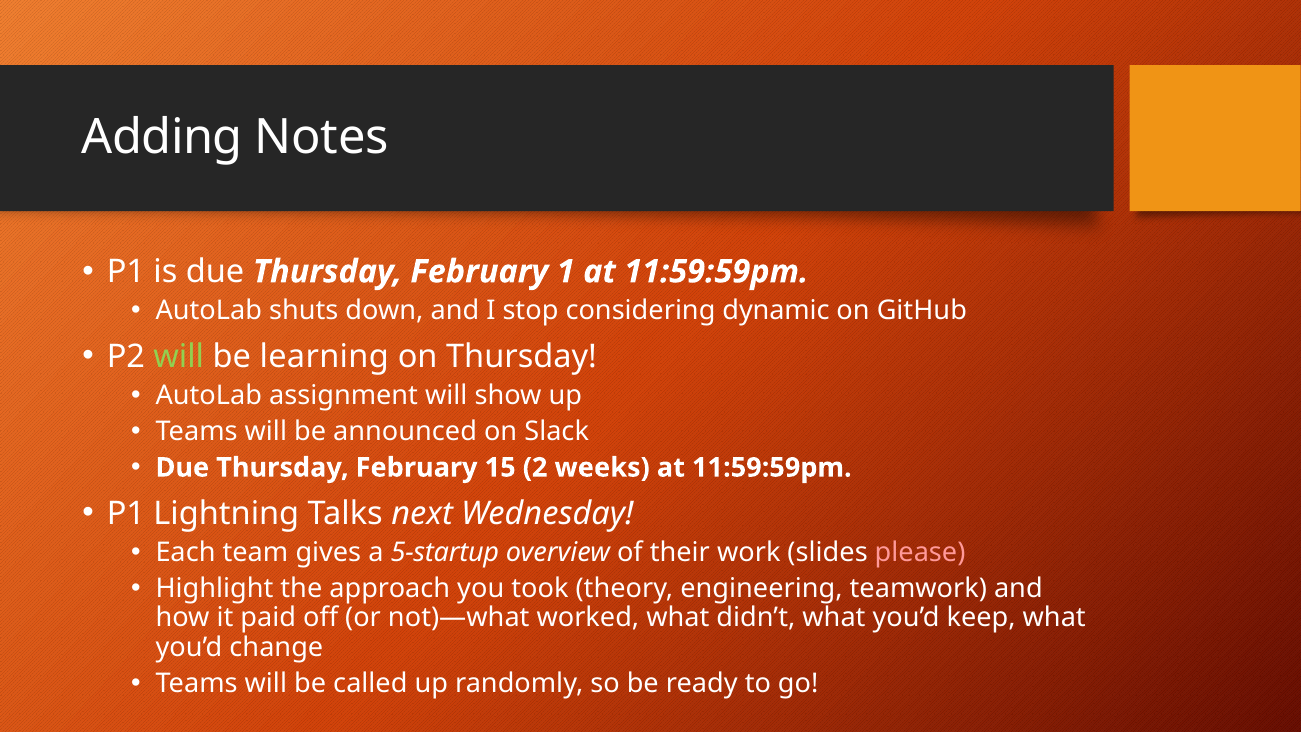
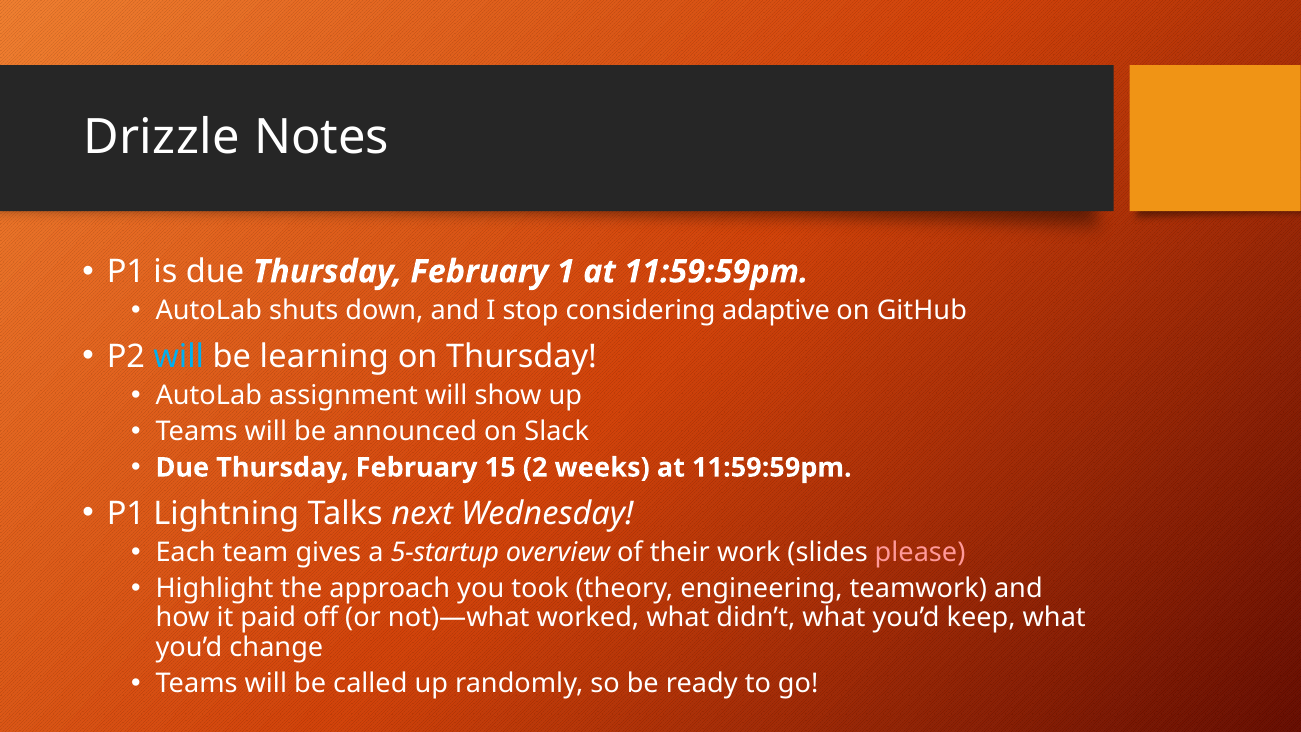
Adding: Adding -> Drizzle
dynamic: dynamic -> adaptive
will at (179, 356) colour: light green -> light blue
